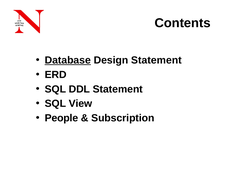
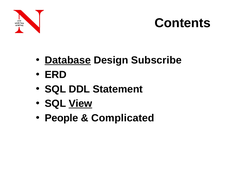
Design Statement: Statement -> Subscribe
View underline: none -> present
Subscription: Subscription -> Complicated
